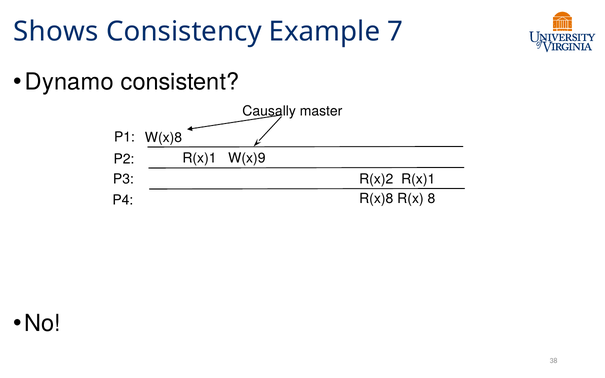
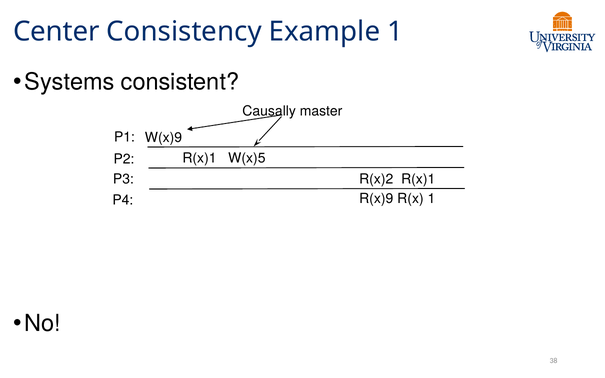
Shows: Shows -> Center
Example 7: 7 -> 1
Dynamo: Dynamo -> Systems
W(x)8: W(x)8 -> W(x)9
W(x)9: W(x)9 -> W(x)5
R(x)8: R(x)8 -> R(x)9
R(x 8: 8 -> 1
